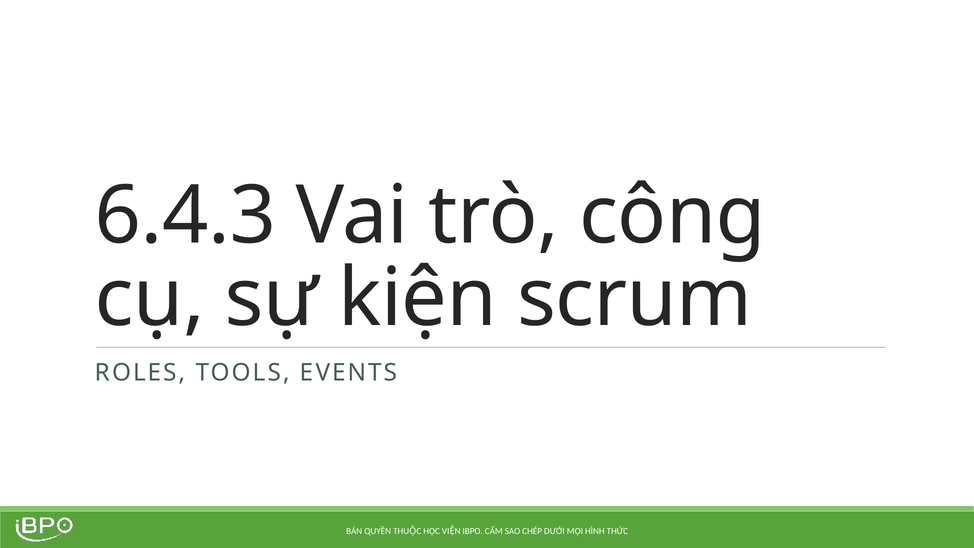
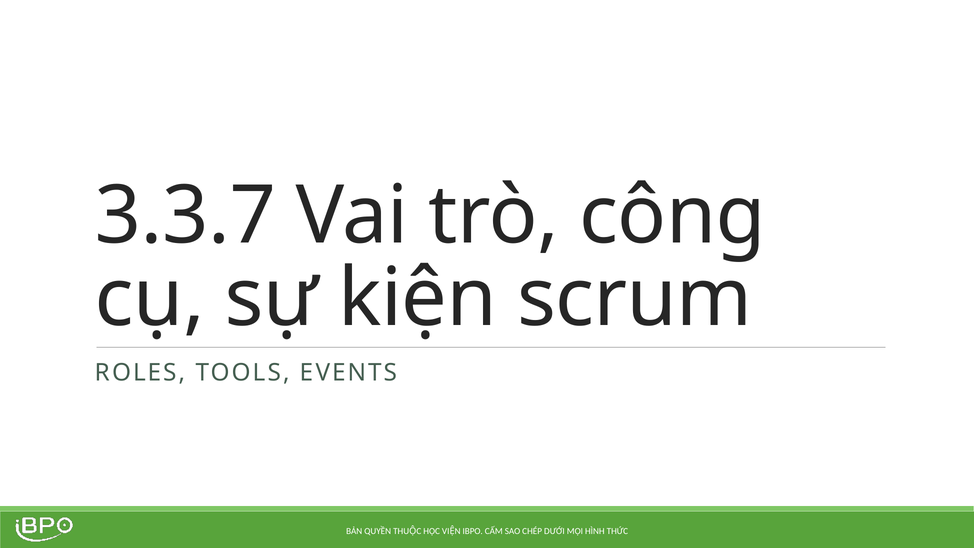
6.4.3: 6.4.3 -> 3.3.7
